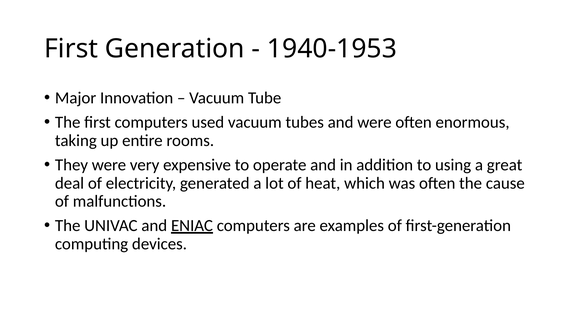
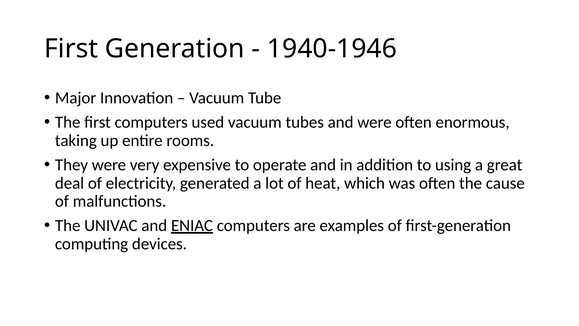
1940-1953: 1940-1953 -> 1940-1946
